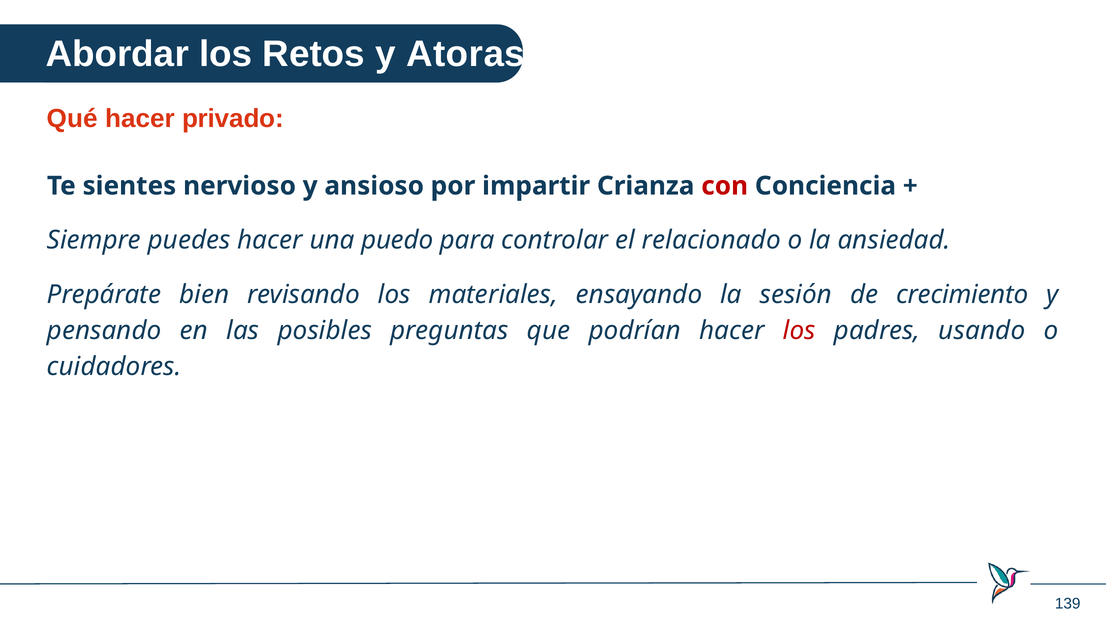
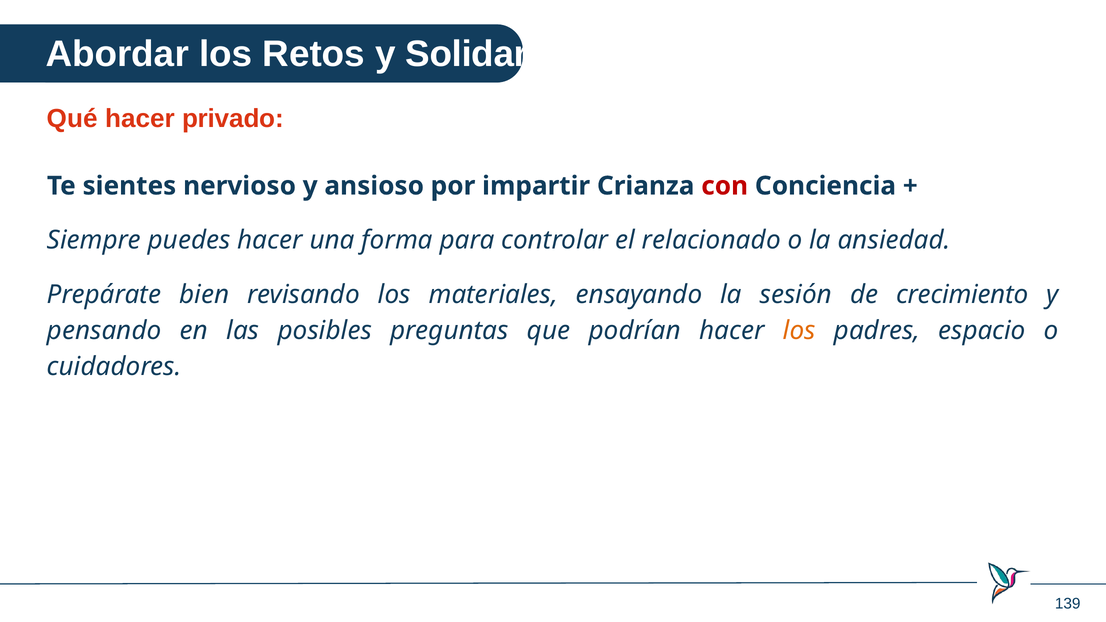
Atoraste: Atoraste -> Solidario
puedo: puedo -> forma
los at (799, 331) colour: red -> orange
usando: usando -> espacio
